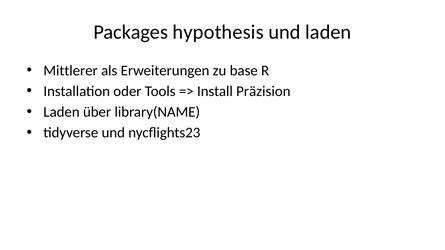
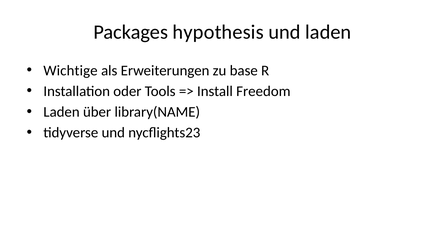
Mittlerer: Mittlerer -> Wichtige
Präzision: Präzision -> Freedom
